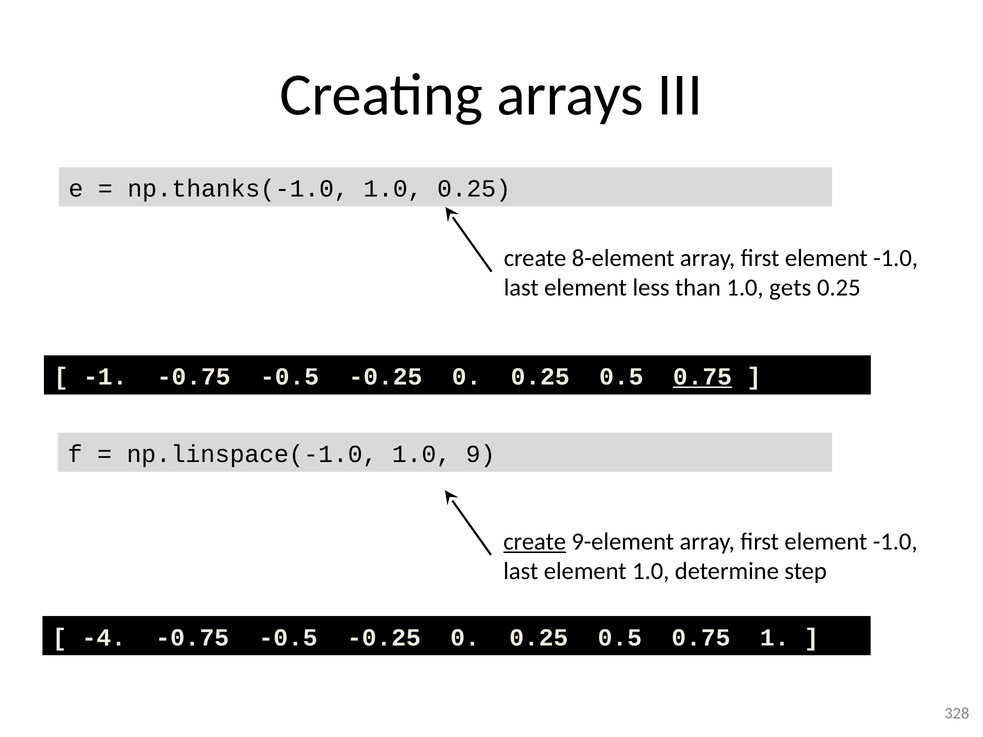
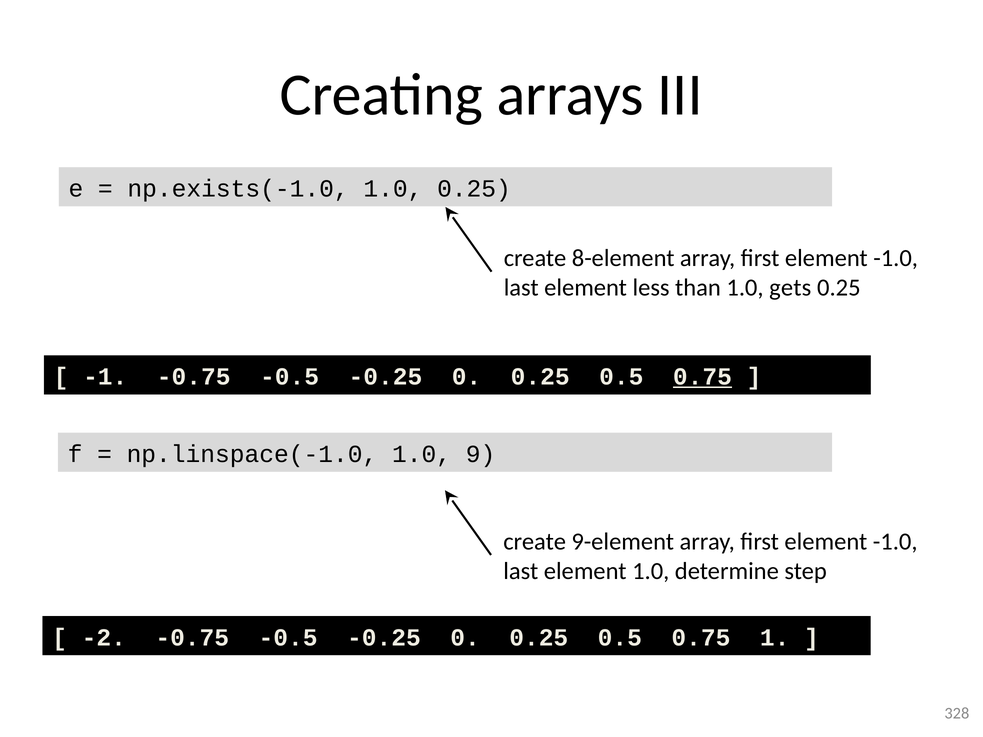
np.thanks(-1.0: np.thanks(-1.0 -> np.exists(-1.0
create at (535, 542) underline: present -> none
-4: -4 -> -2
